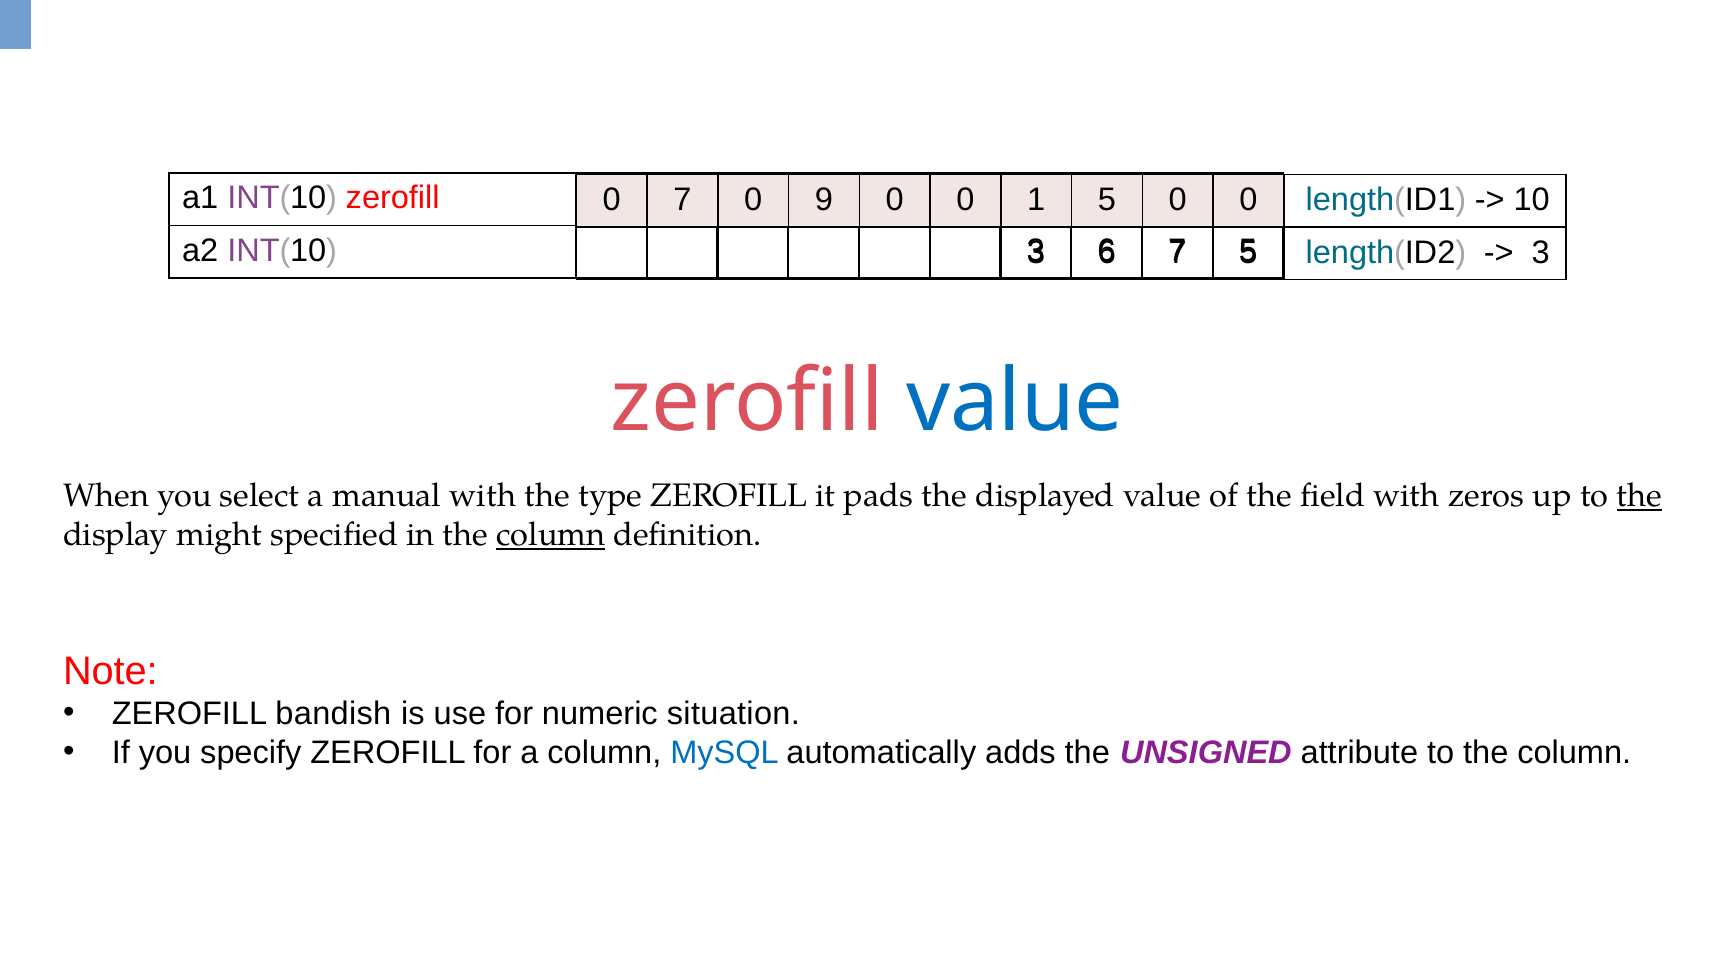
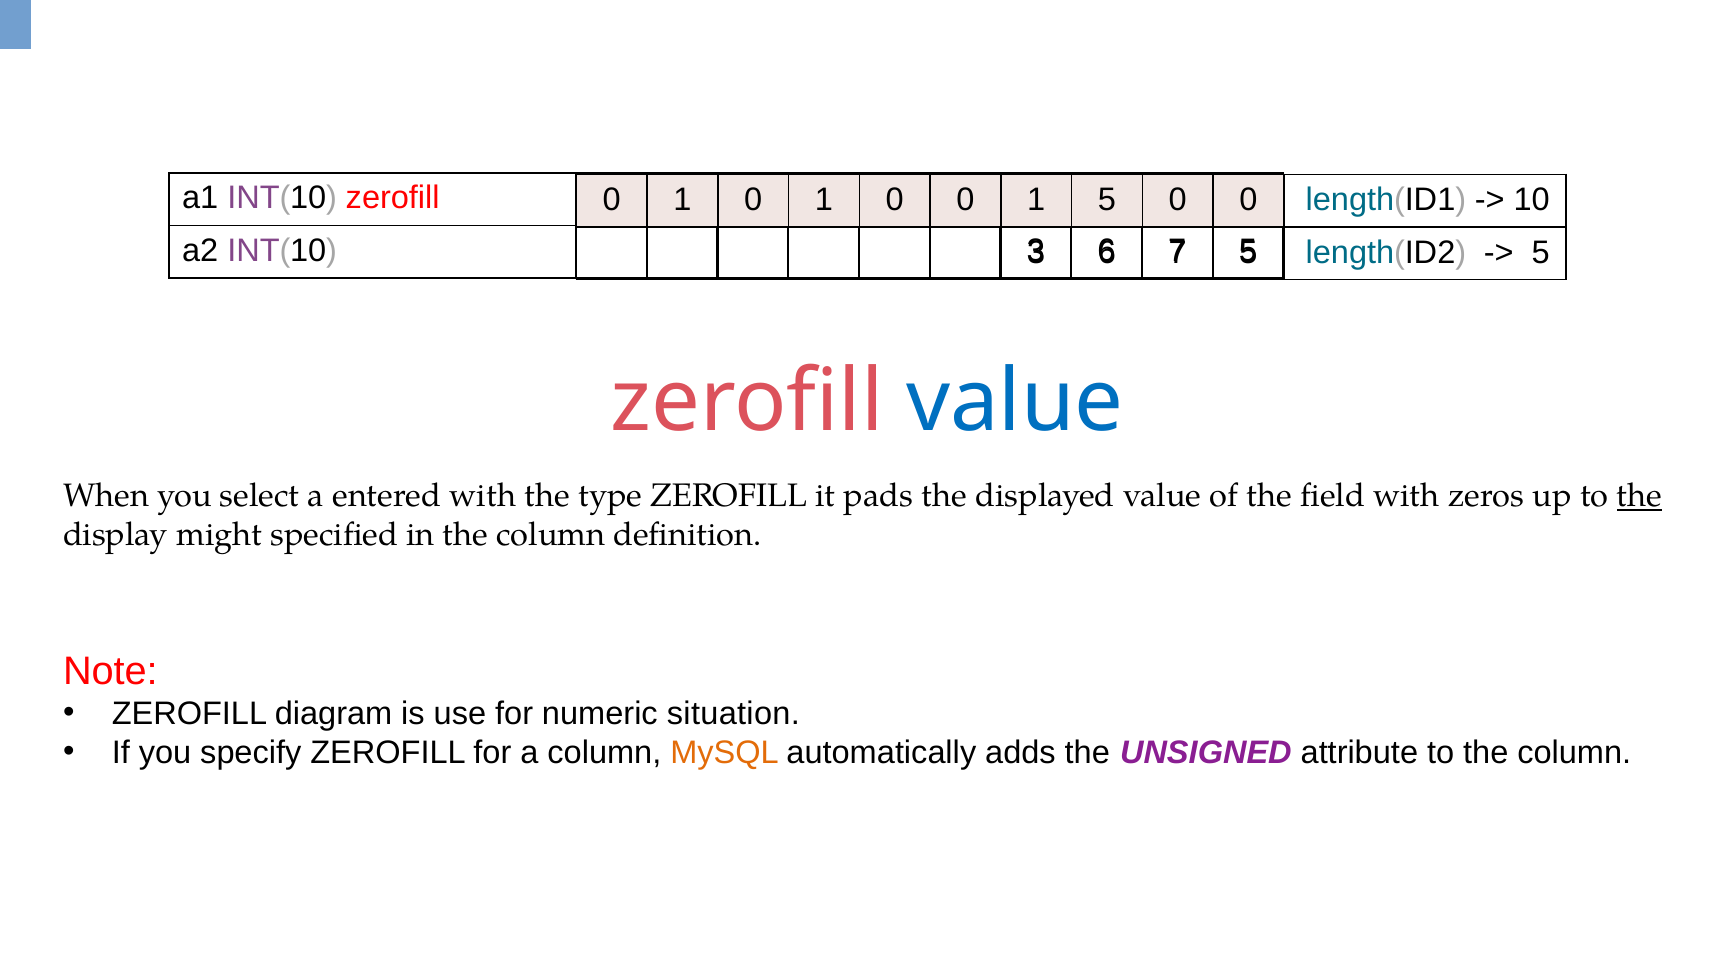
7 at (683, 200): 7 -> 1
9 at (824, 200): 9 -> 1
3 at (1541, 252): 3 -> 5
manual: manual -> entered
column at (551, 535) underline: present -> none
bandish: bandish -> diagram
MySQL colour: blue -> orange
